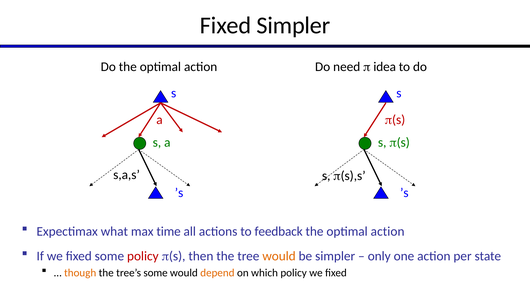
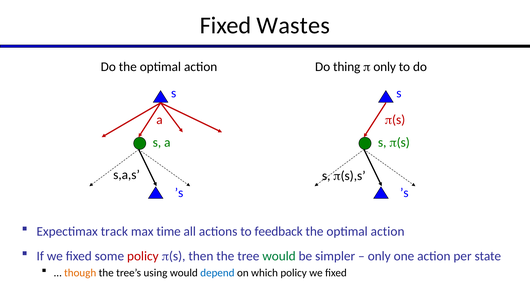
Fixed Simpler: Simpler -> Wastes
need: need -> thing
idea at (385, 67): idea -> only
what: what -> track
would at (279, 256) colour: orange -> green
tree’s some: some -> using
depend colour: orange -> blue
